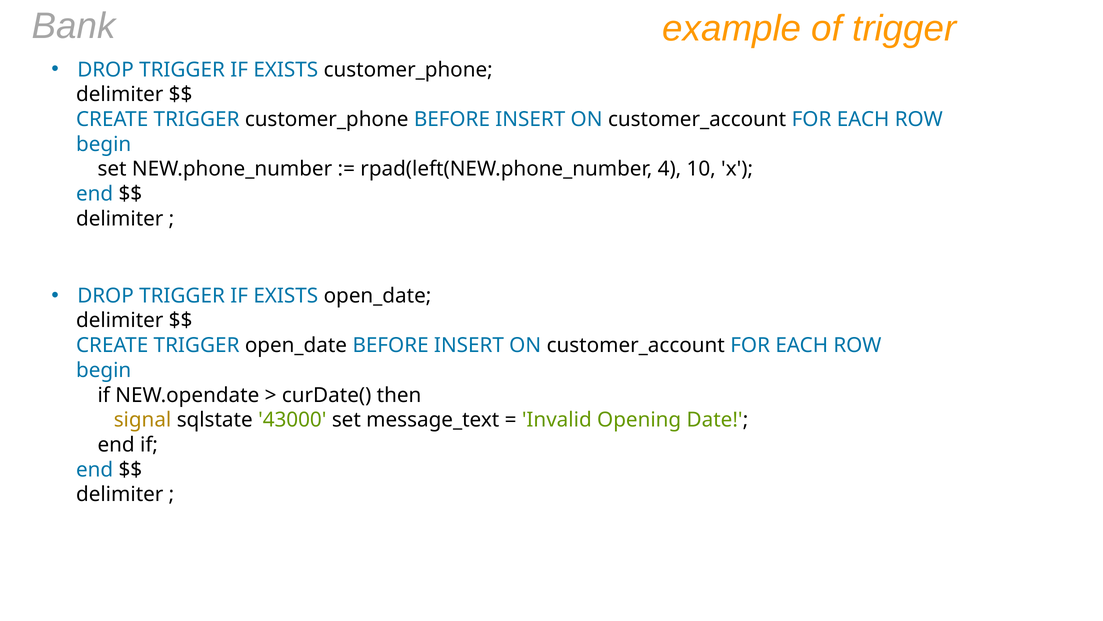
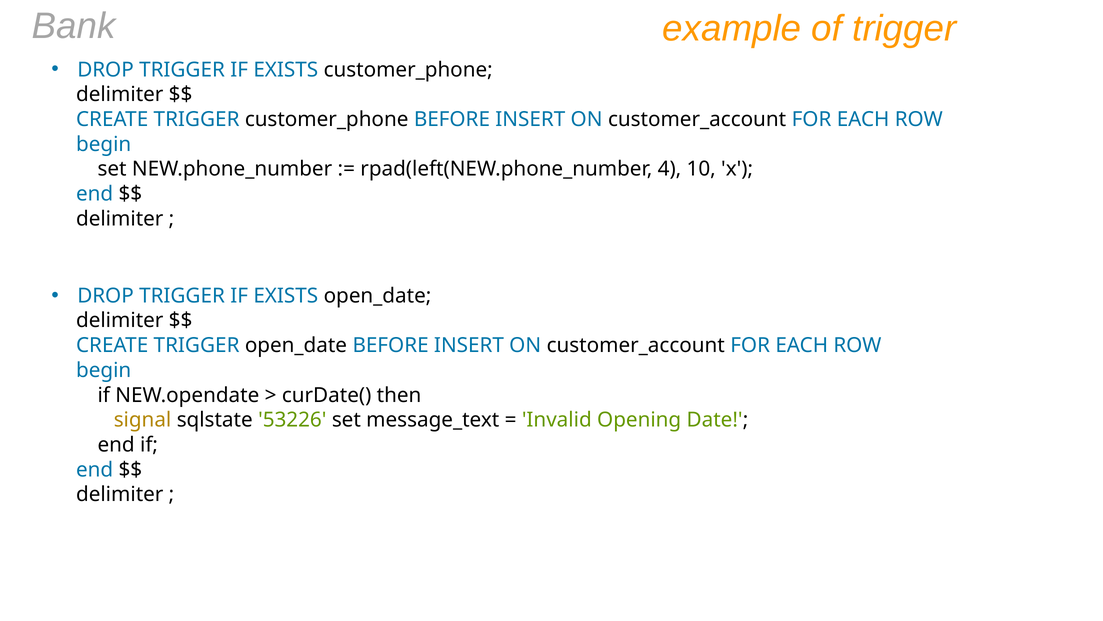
43000: 43000 -> 53226
